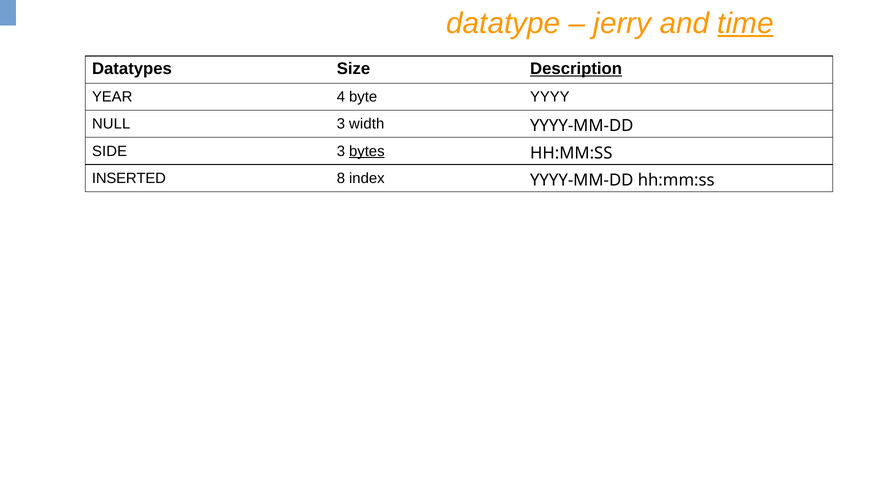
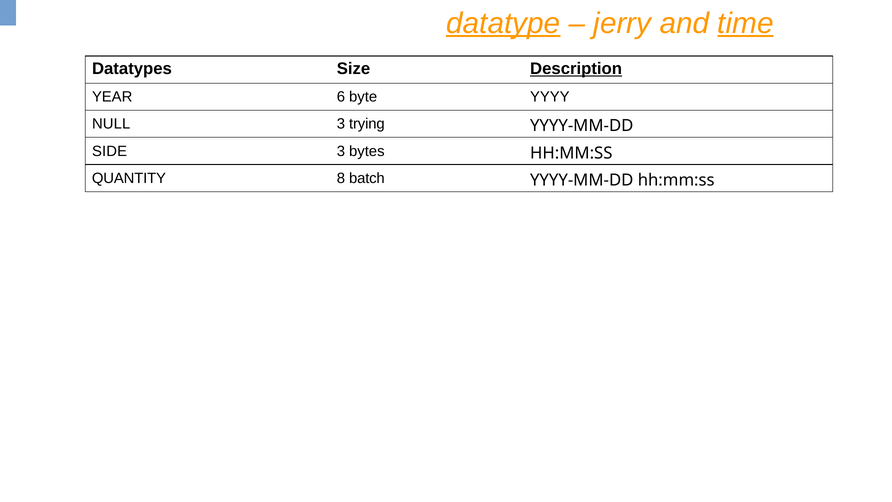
datatype underline: none -> present
4: 4 -> 6
width: width -> trying
bytes underline: present -> none
INSERTED: INSERTED -> QUANTITY
index: index -> batch
